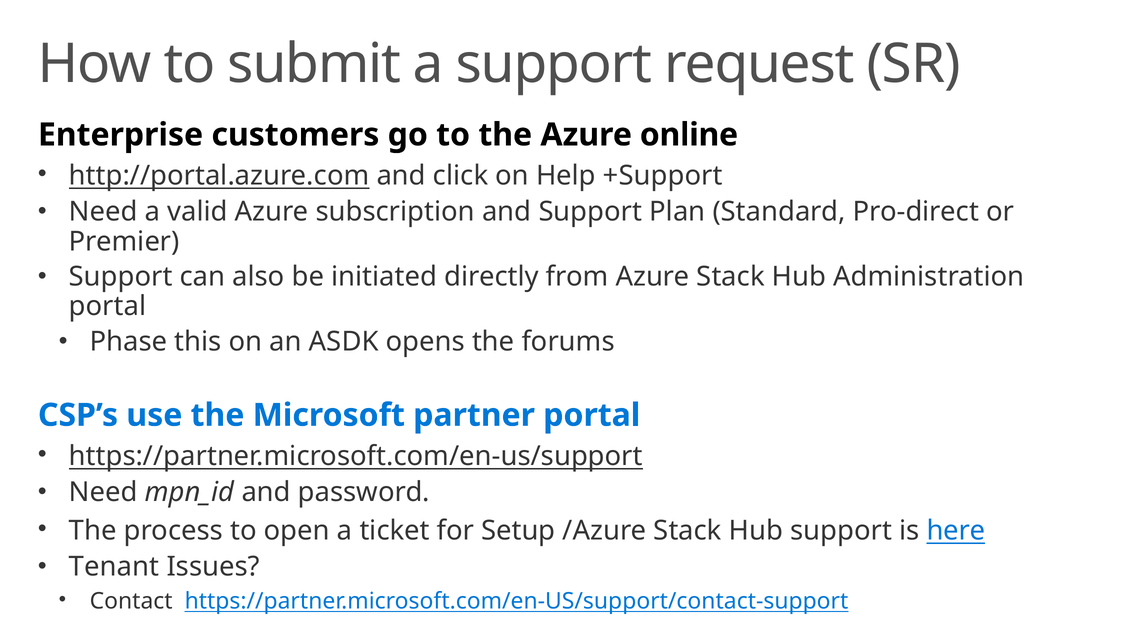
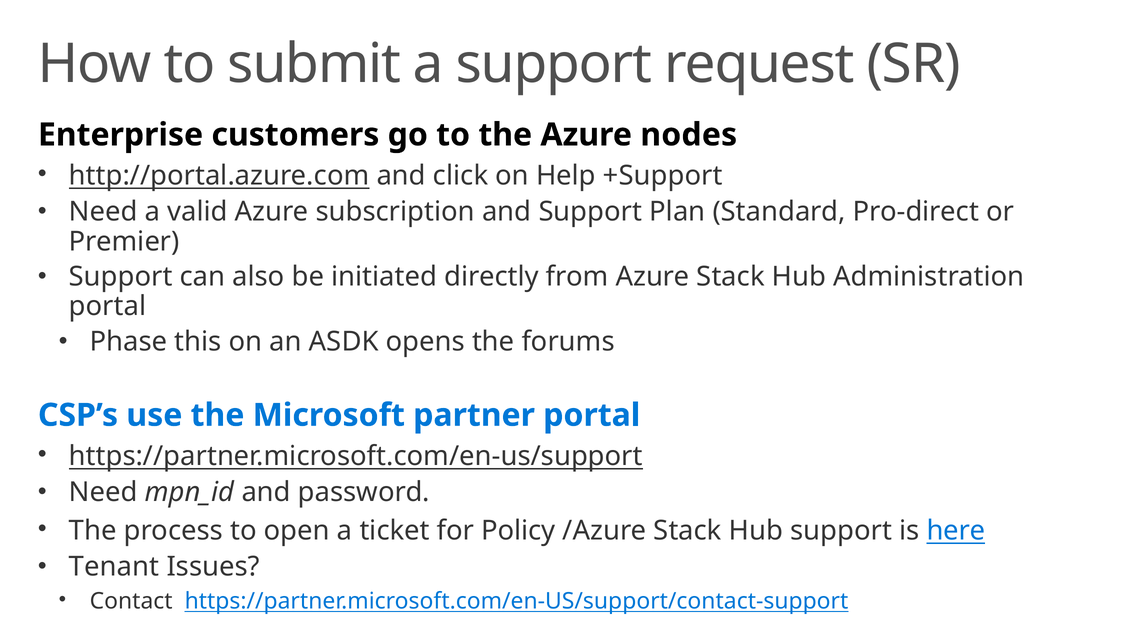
online: online -> nodes
Setup: Setup -> Policy
